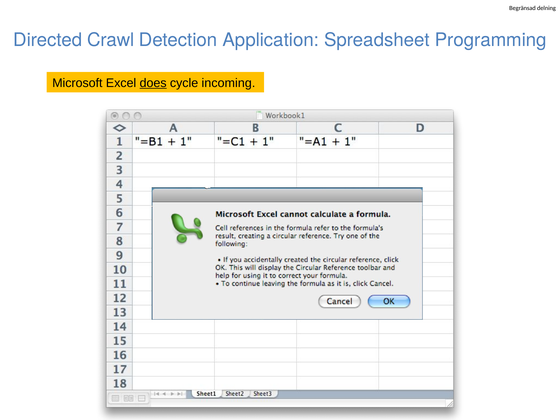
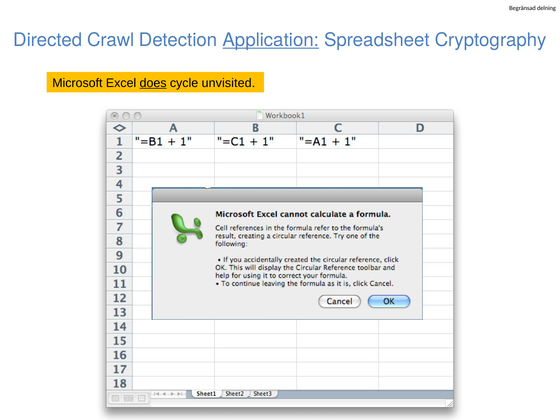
Application underline: none -> present
Programming: Programming -> Cryptography
incoming: incoming -> unvisited
